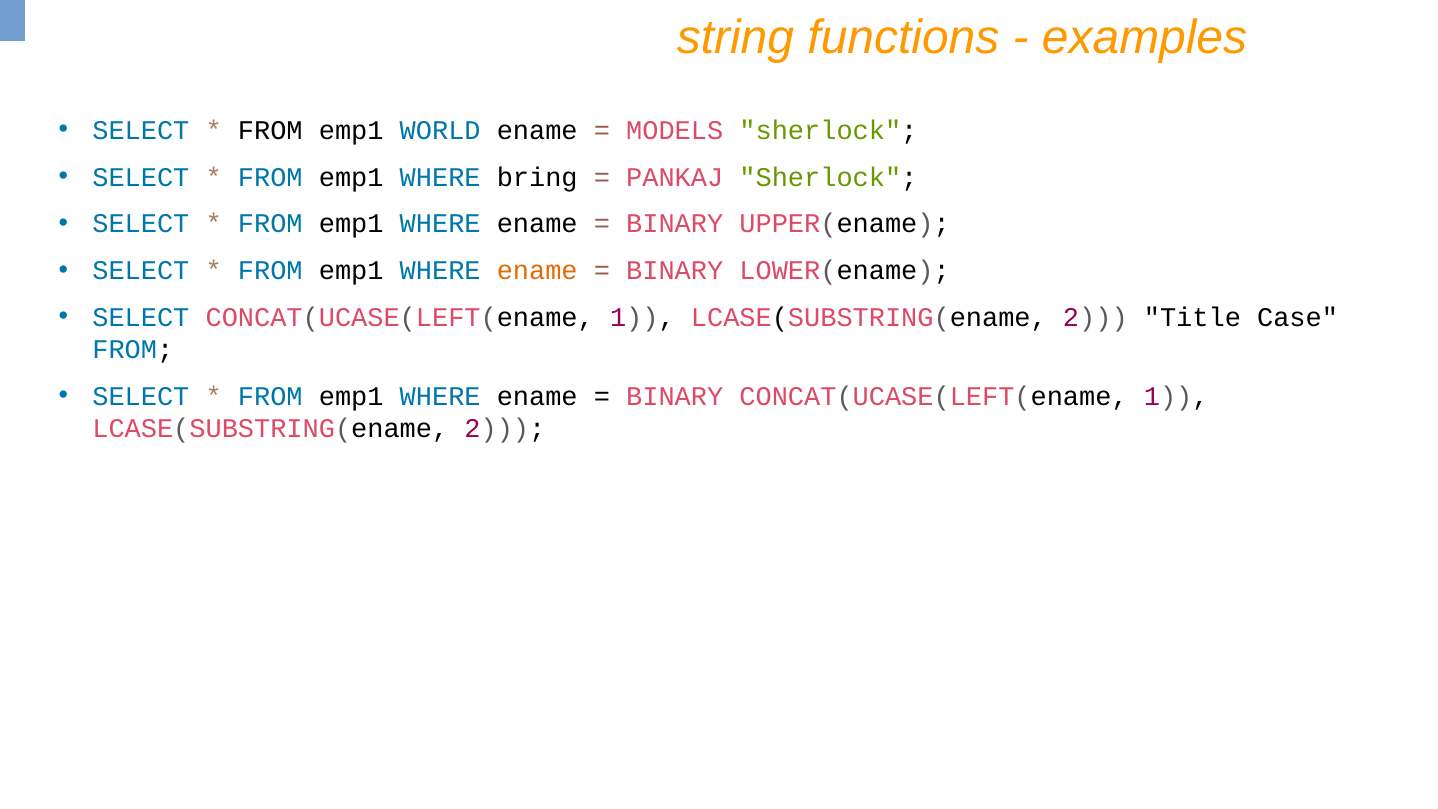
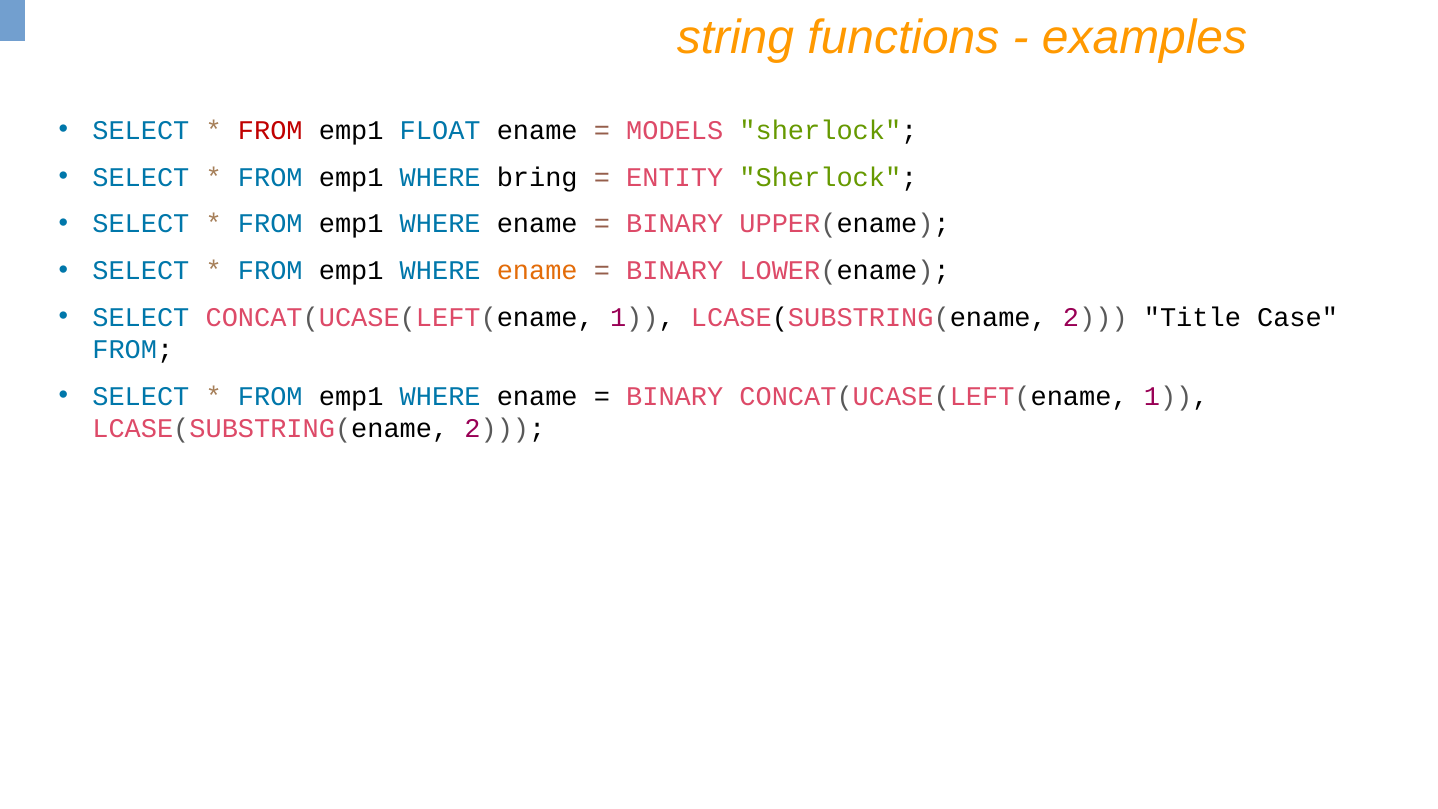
FROM at (270, 130) colour: black -> red
WORLD: WORLD -> FLOAT
PANKAJ: PANKAJ -> ENTITY
